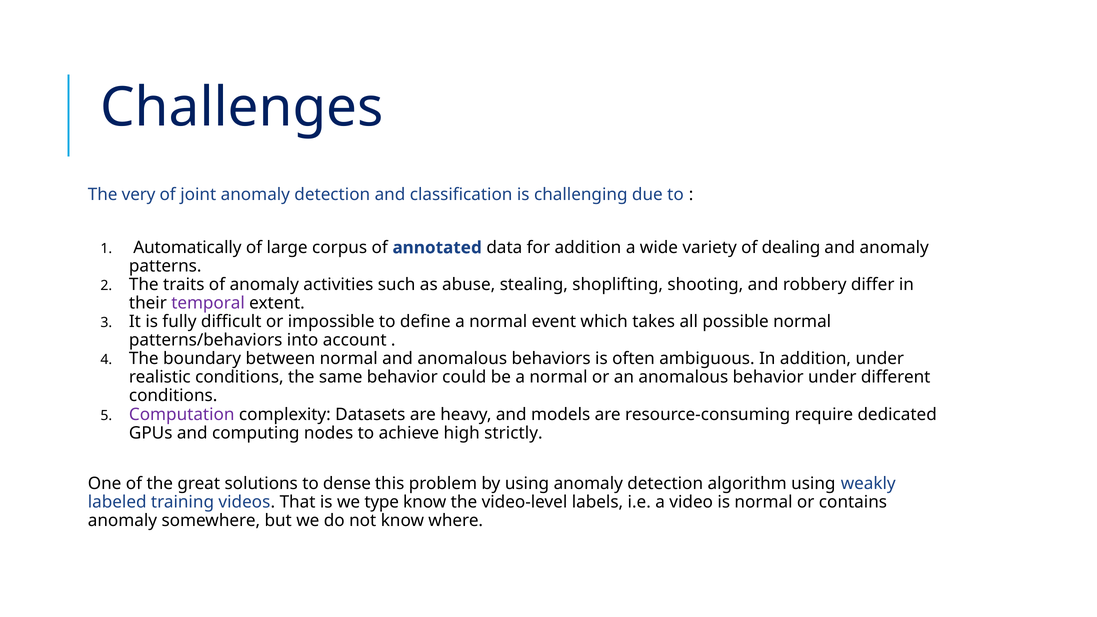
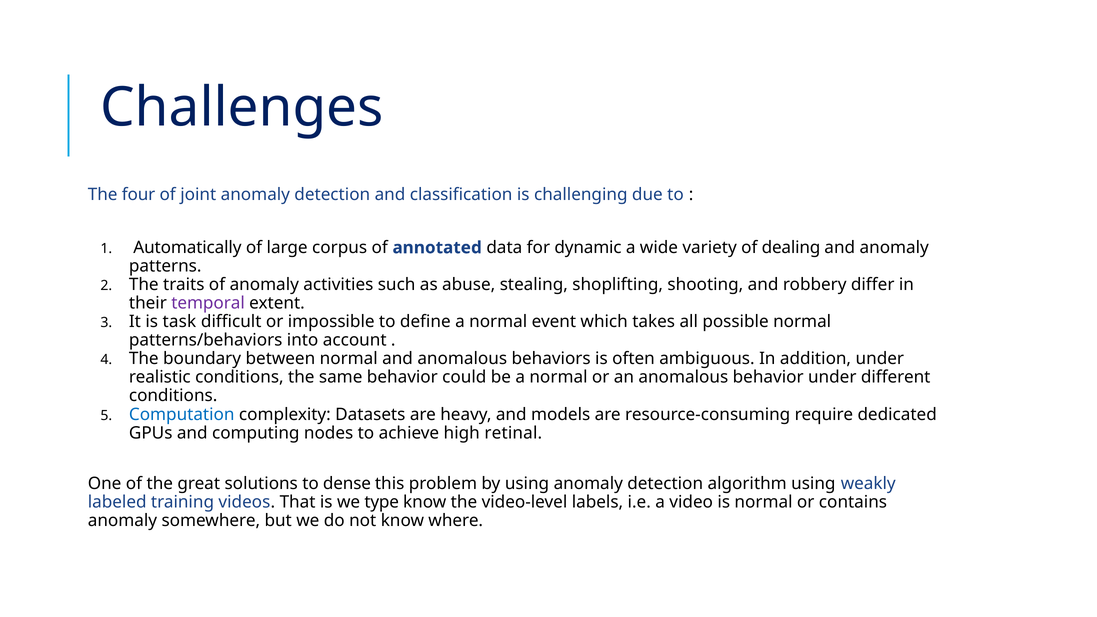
very: very -> four
for addition: addition -> dynamic
fully: fully -> task
Computation colour: purple -> blue
strictly: strictly -> retinal
